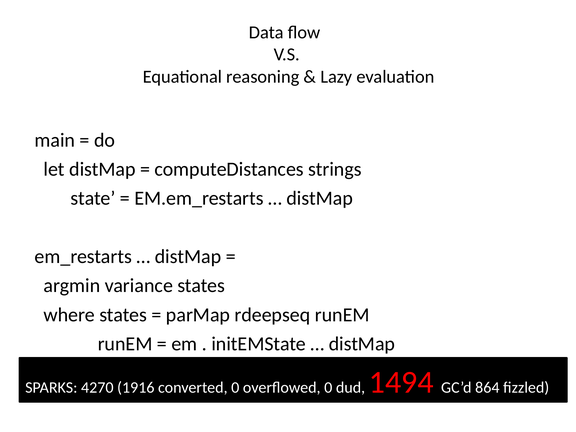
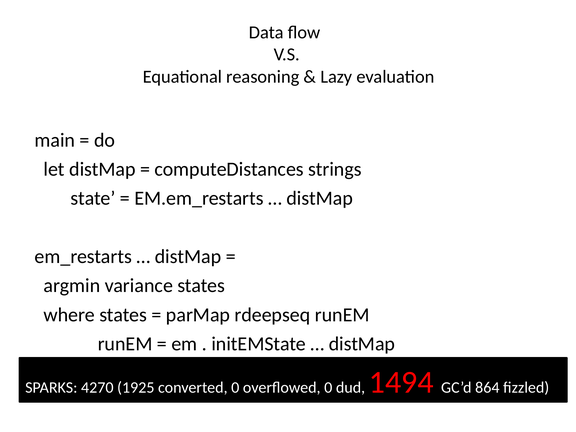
1916: 1916 -> 1925
